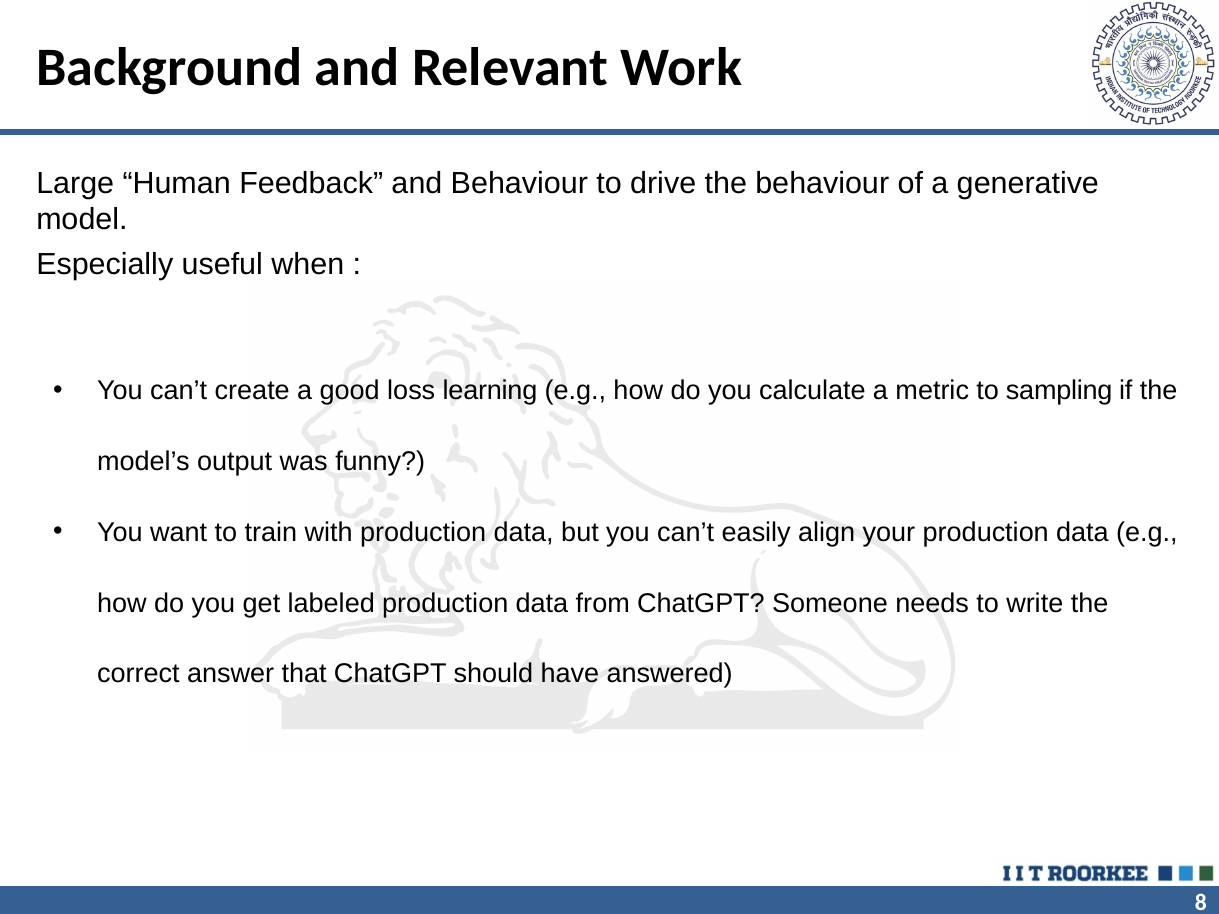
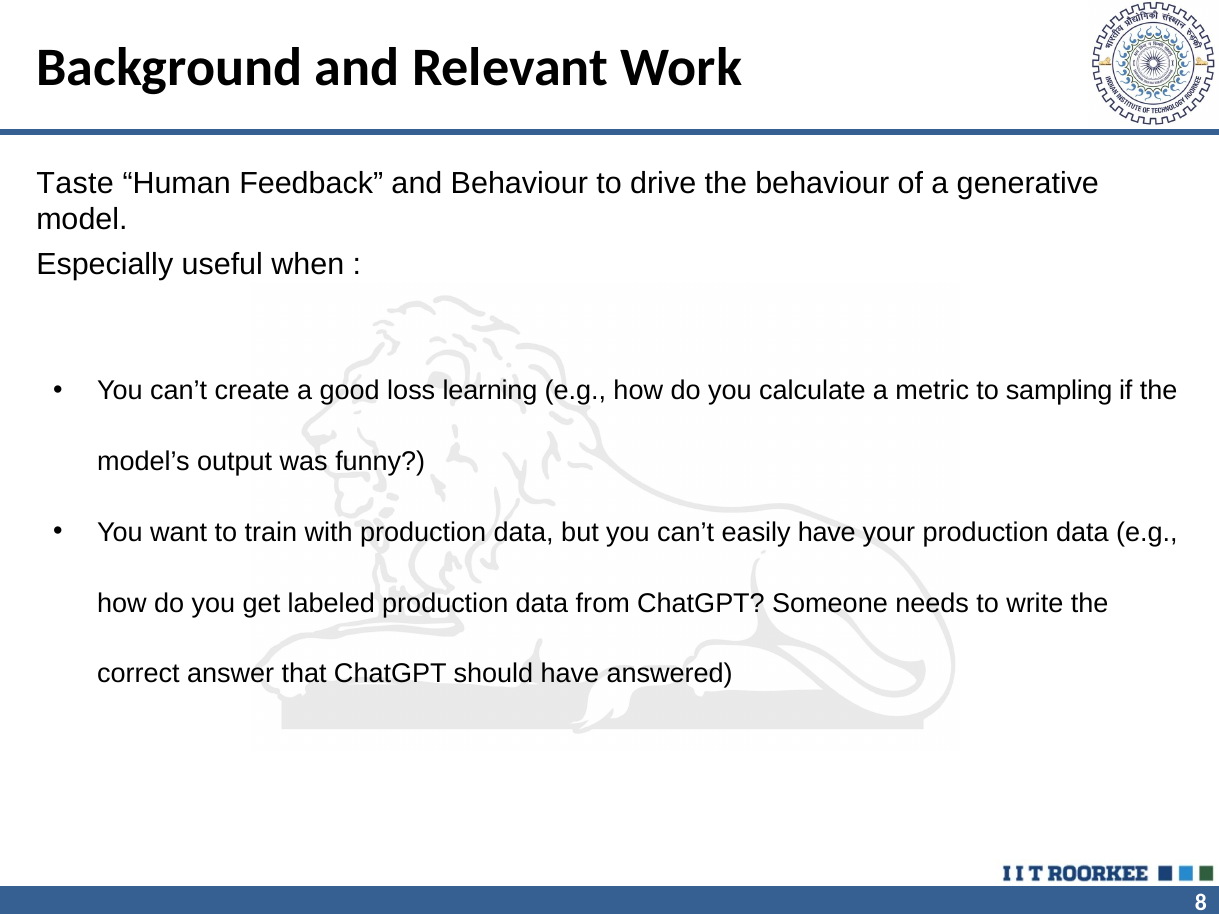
Large: Large -> Taste
easily align: align -> have
